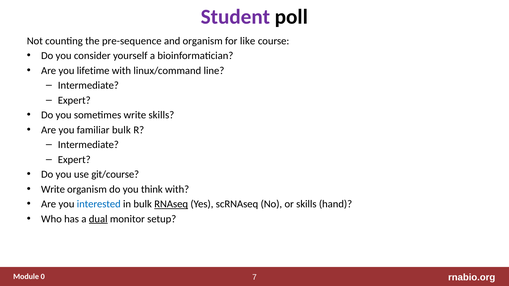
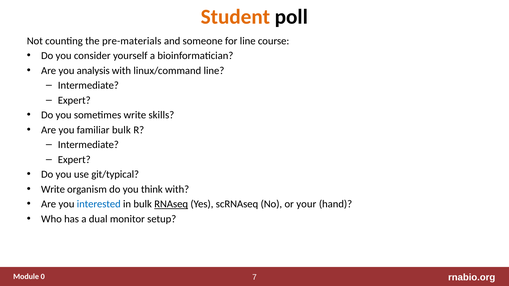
Student colour: purple -> orange
pre-sequence: pre-sequence -> pre-materials
and organism: organism -> someone
for like: like -> line
lifetime: lifetime -> analysis
git/course: git/course -> git/typical
or skills: skills -> your
dual underline: present -> none
